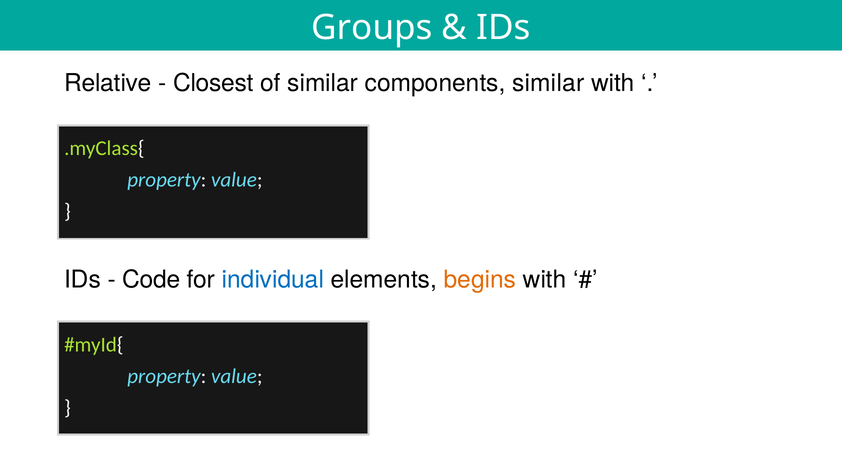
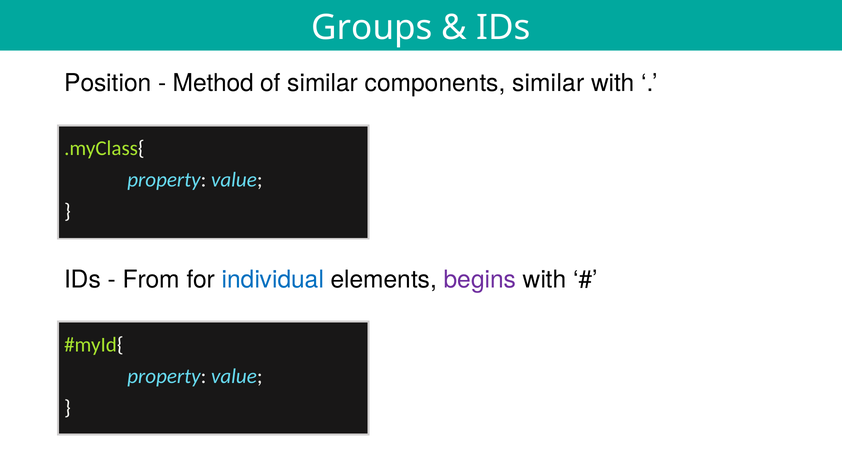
Relative: Relative -> Position
Closest: Closest -> Method
Code: Code -> From
begins colour: orange -> purple
